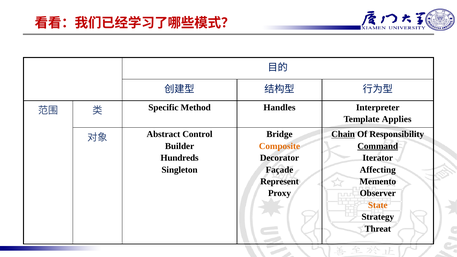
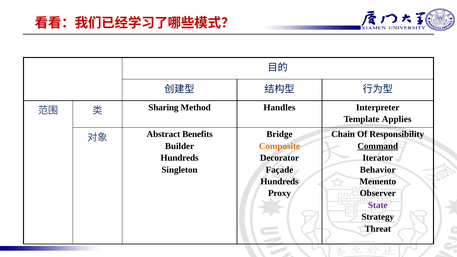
Specific: Specific -> Sharing
Chain underline: present -> none
Control: Control -> Benefits
Affecting: Affecting -> Behavior
Represent at (280, 182): Represent -> Hundreds
State colour: orange -> purple
